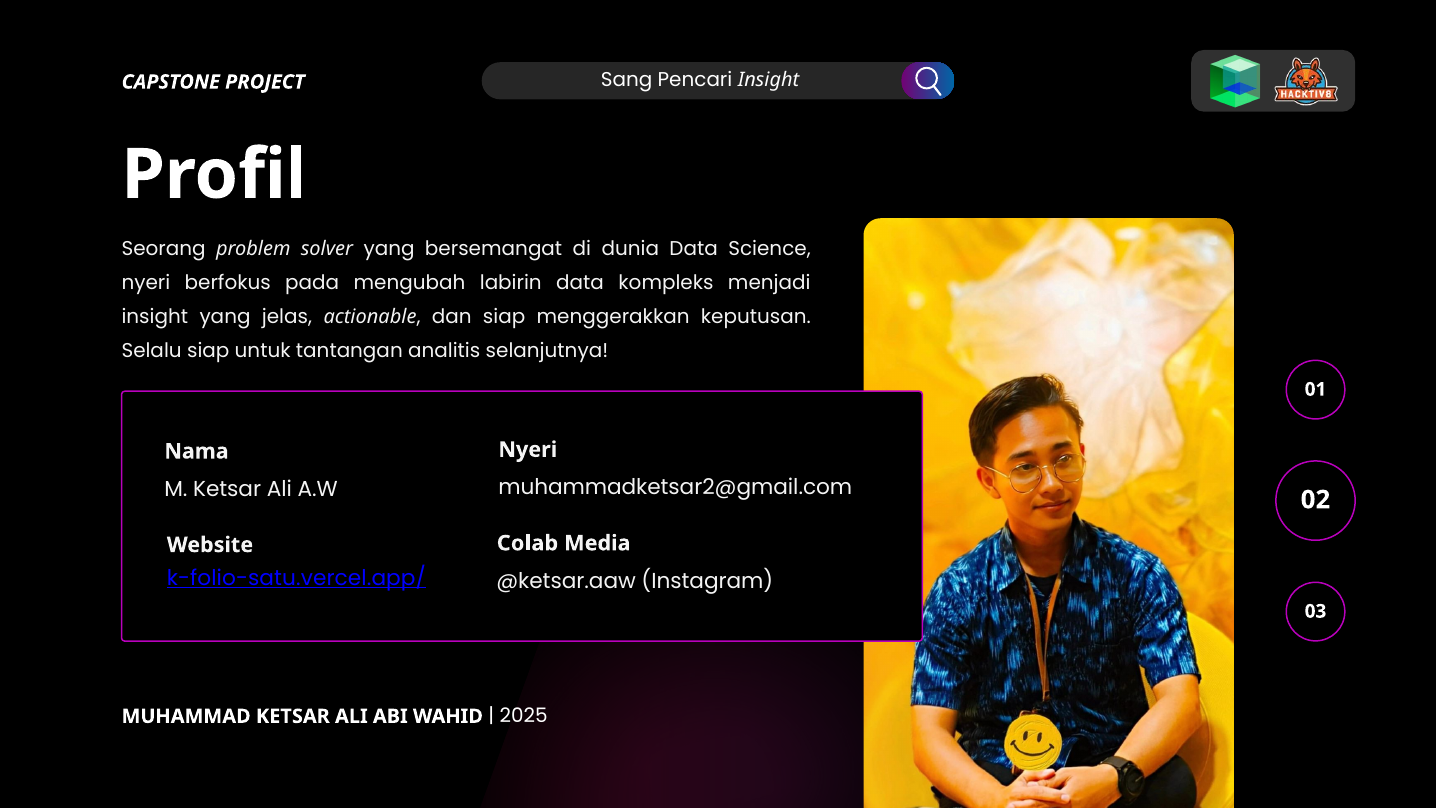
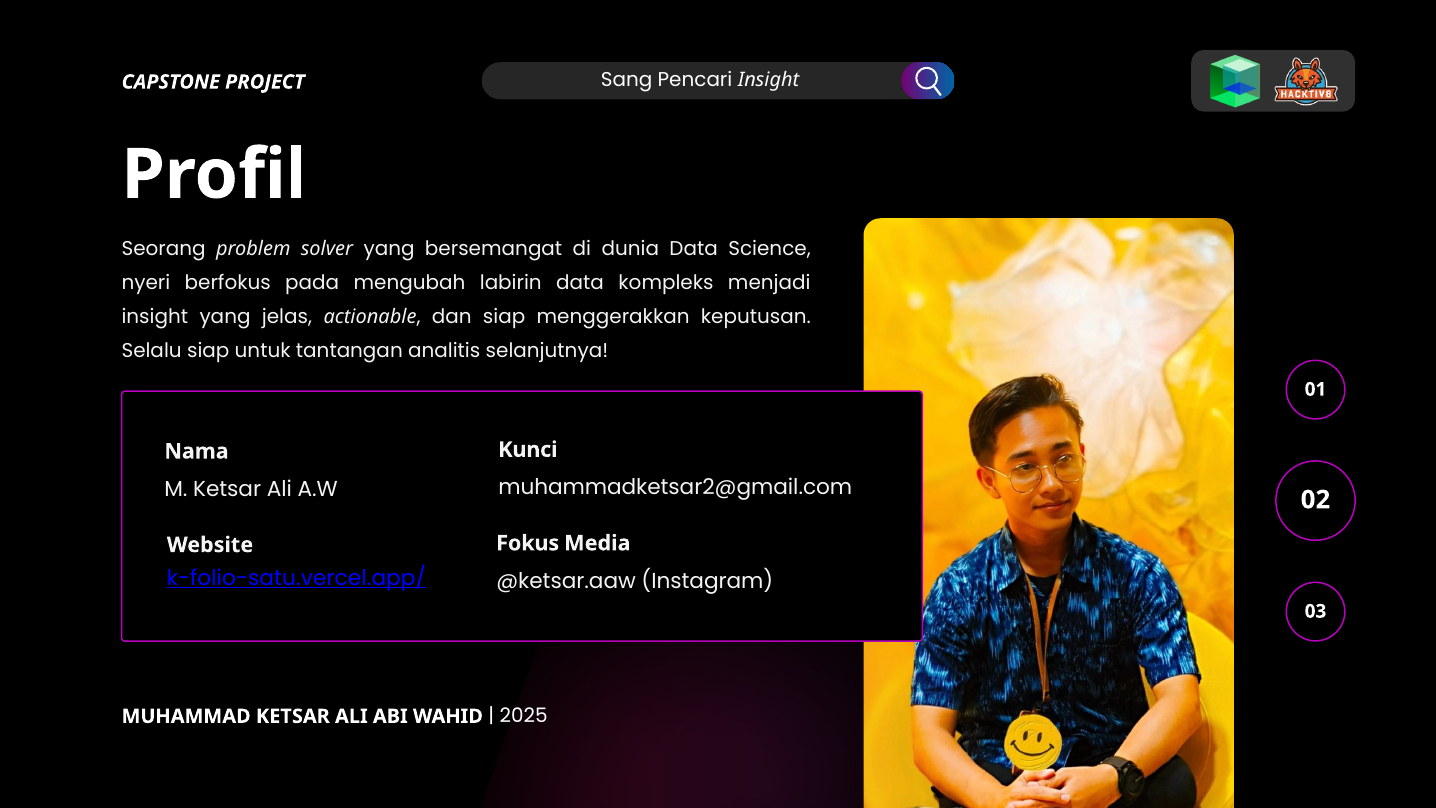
Nyeri at (528, 450): Nyeri -> Kunci
Colab: Colab -> Fokus
